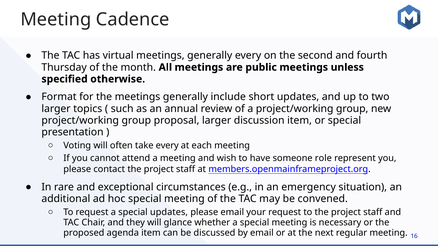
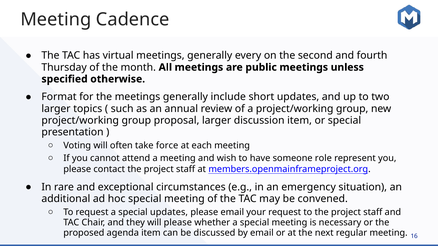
take every: every -> force
will glance: glance -> please
